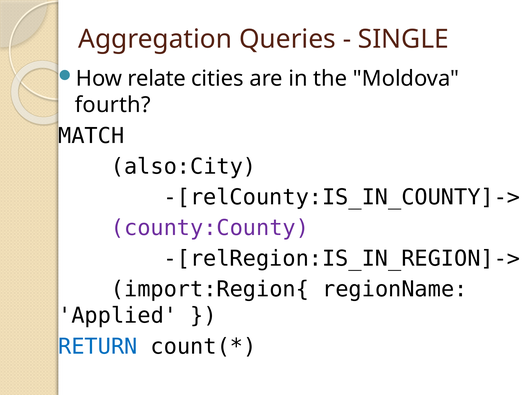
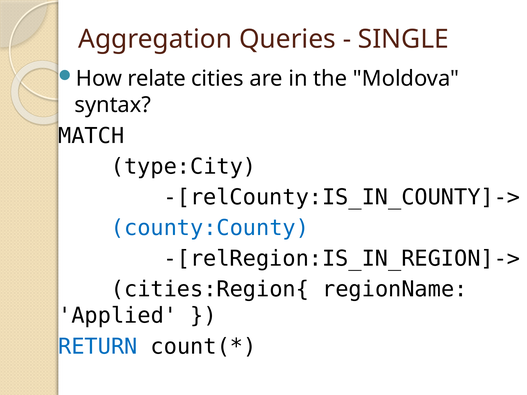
fourth: fourth -> syntax
also:City: also:City -> type:City
county:County colour: purple -> blue
import:Region{: import:Region{ -> cities:Region{
